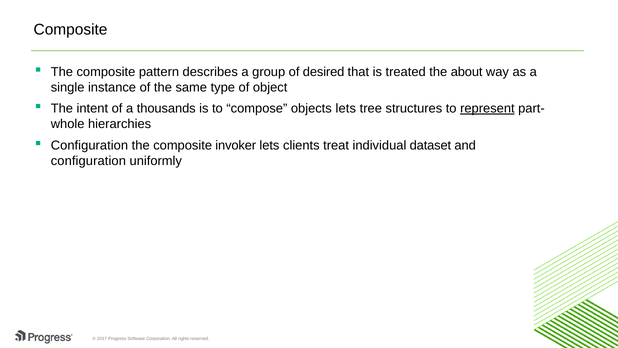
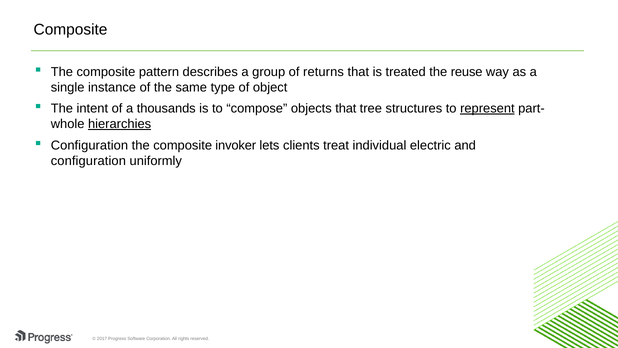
desired: desired -> returns
about: about -> reuse
objects lets: lets -> that
hierarchies underline: none -> present
dataset: dataset -> electric
